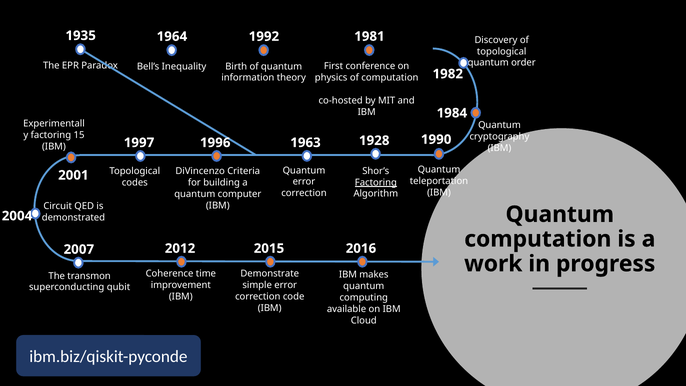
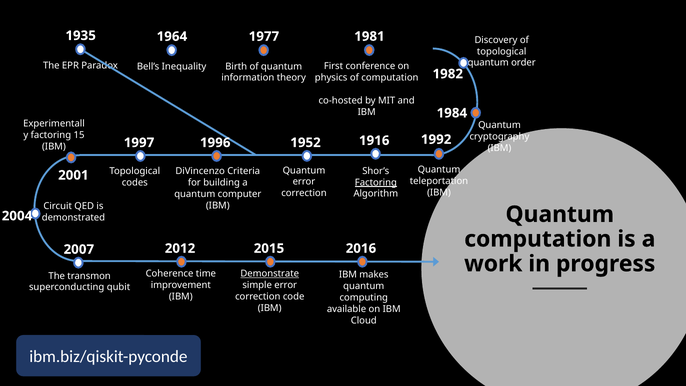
1992: 1992 -> 1977
1990: 1990 -> 1992
1928: 1928 -> 1916
1963: 1963 -> 1952
Demonstrate underline: none -> present
